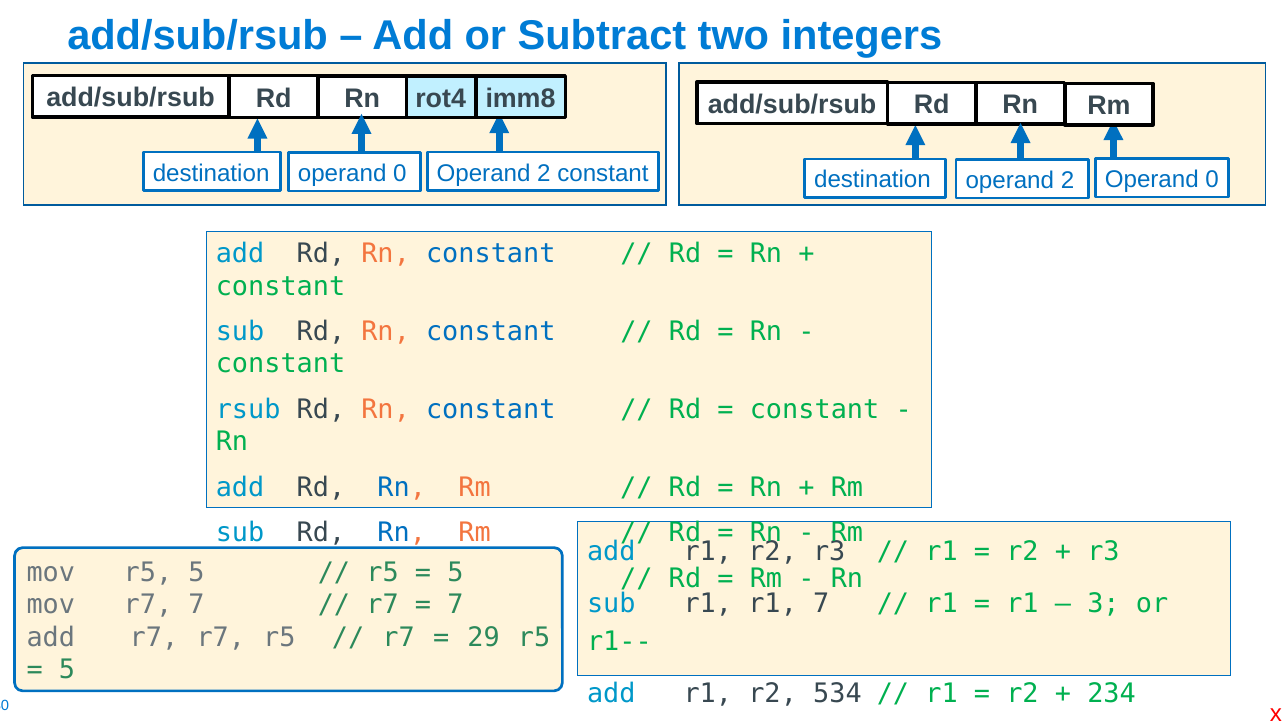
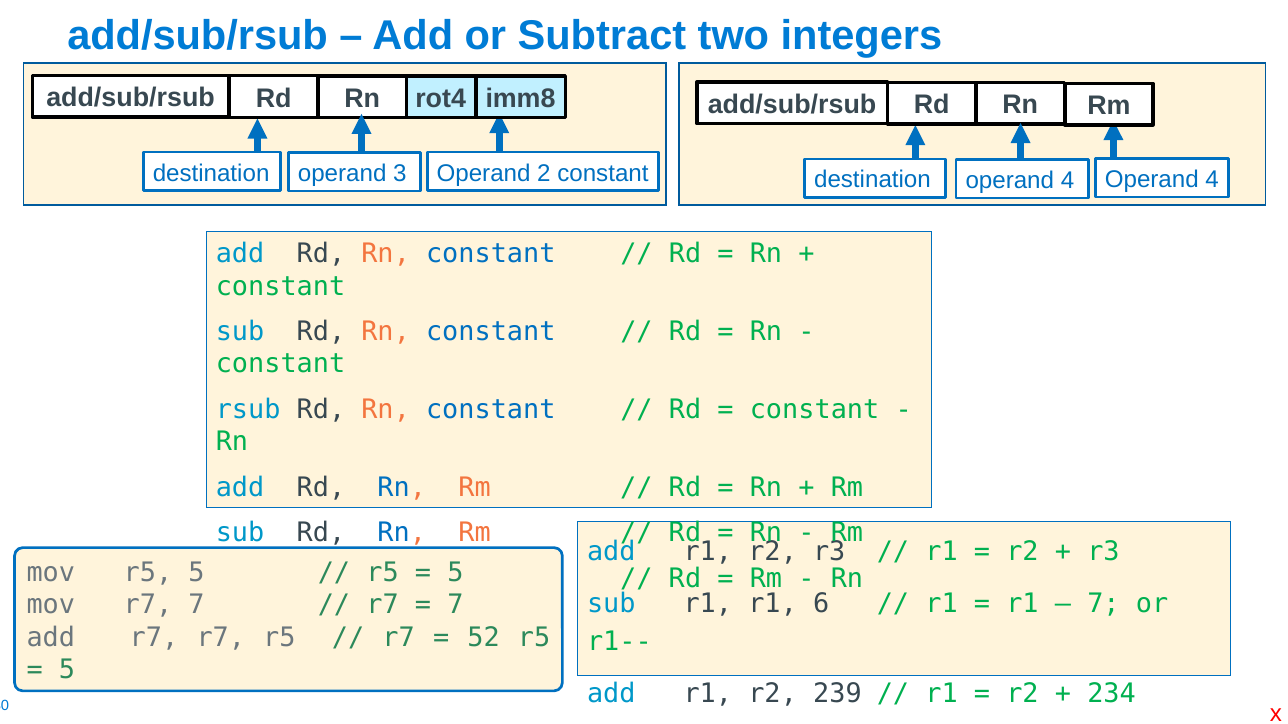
0 at (400, 174): 0 -> 3
0 at (1212, 180): 0 -> 4
2 at (1068, 181): 2 -> 4
r1 7: 7 -> 6
3 at (1103, 604): 3 -> 7
29: 29 -> 52
534: 534 -> 239
